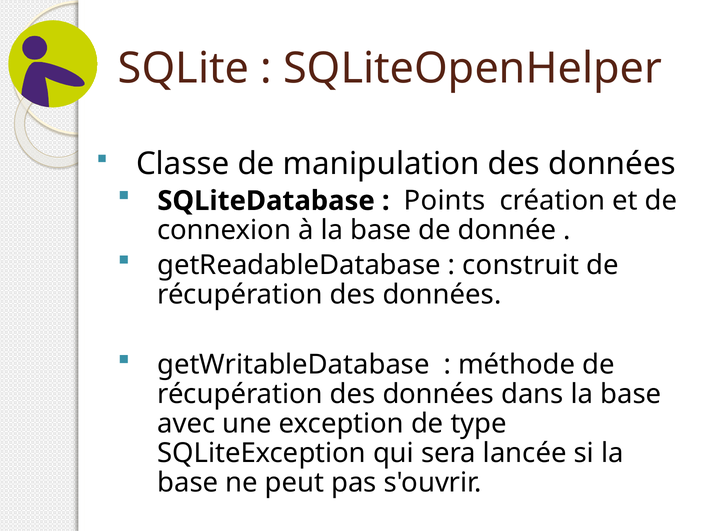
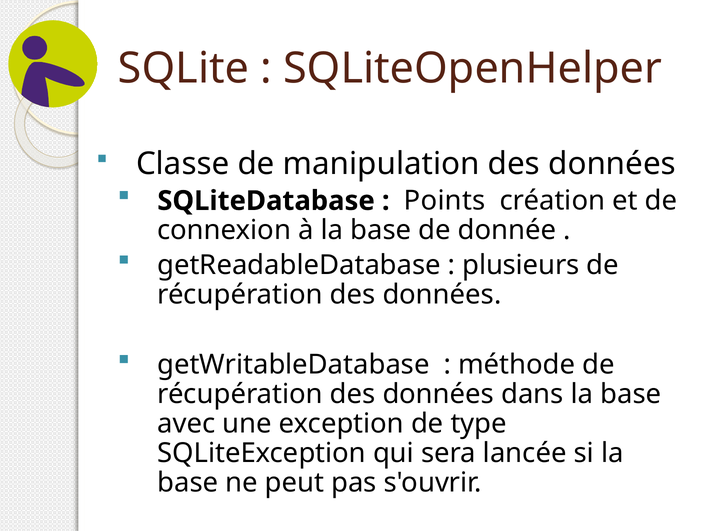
construit: construit -> plusieurs
